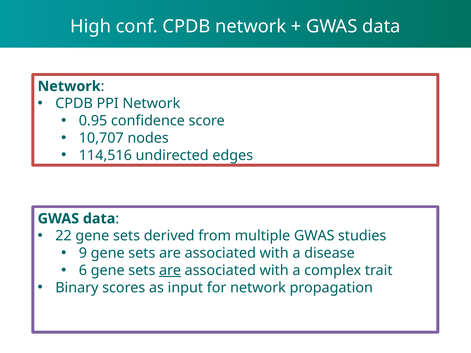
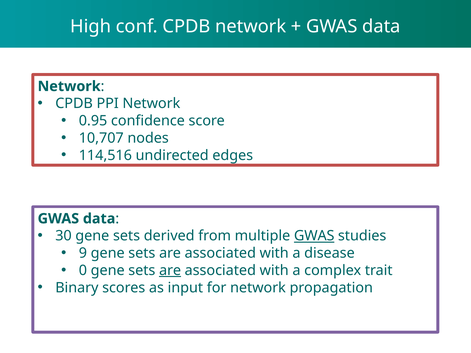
22: 22 -> 30
GWAS at (314, 236) underline: none -> present
6: 6 -> 0
